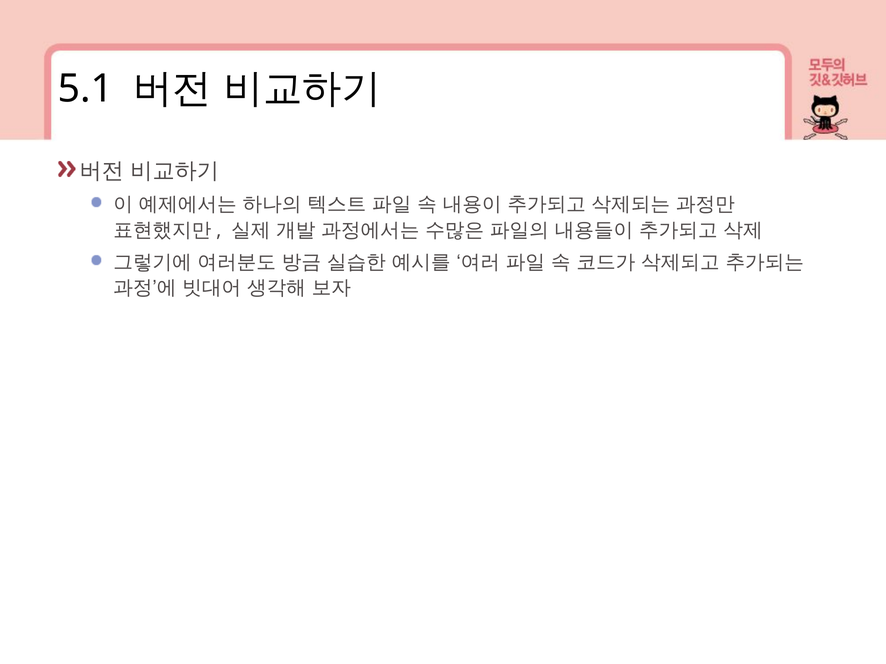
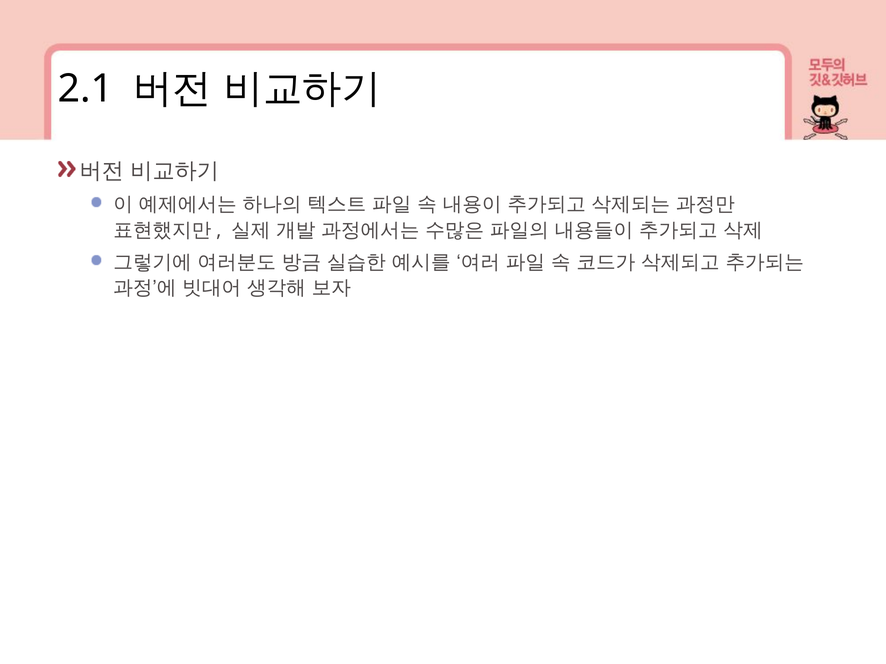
5.1: 5.1 -> 2.1
